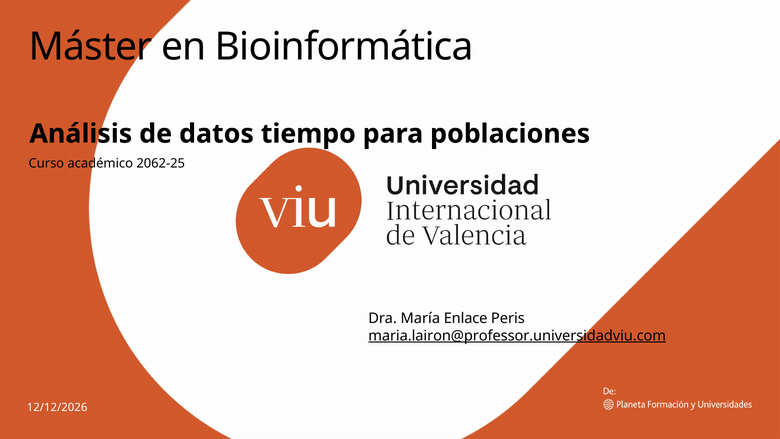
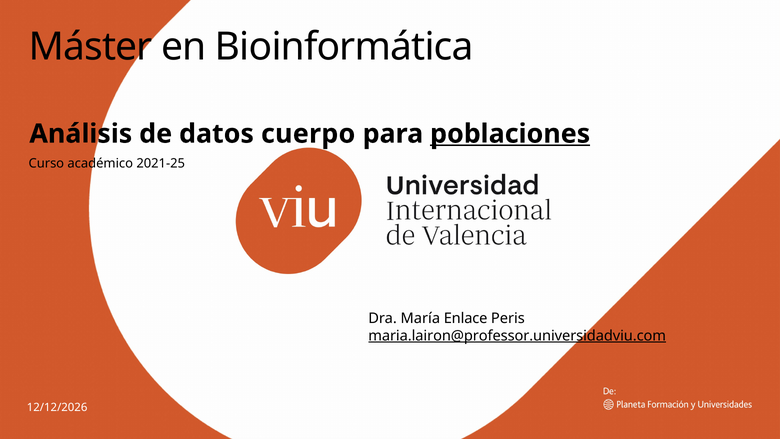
tiempo: tiempo -> cuerpo
poblaciones underline: none -> present
2062-25: 2062-25 -> 2021-25
